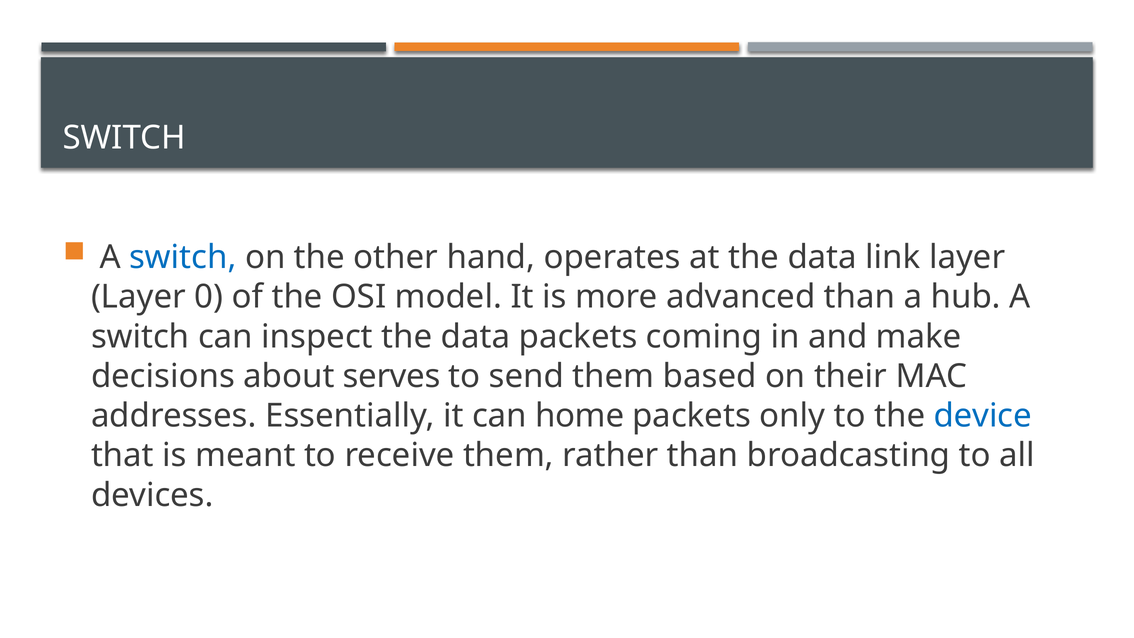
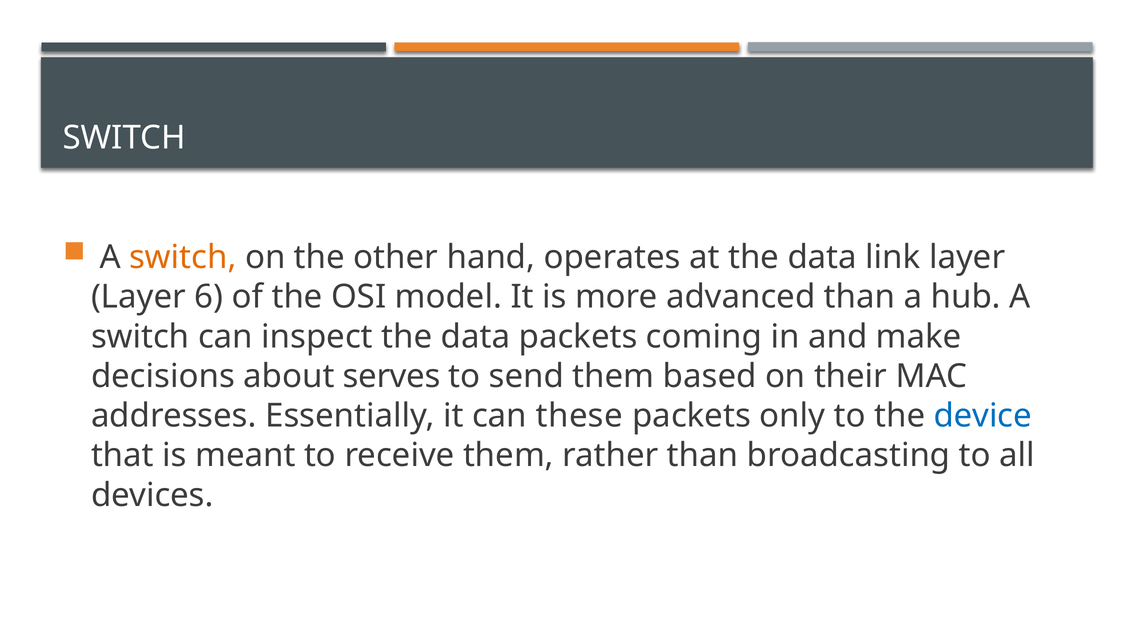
switch at (183, 257) colour: blue -> orange
0: 0 -> 6
home: home -> these
